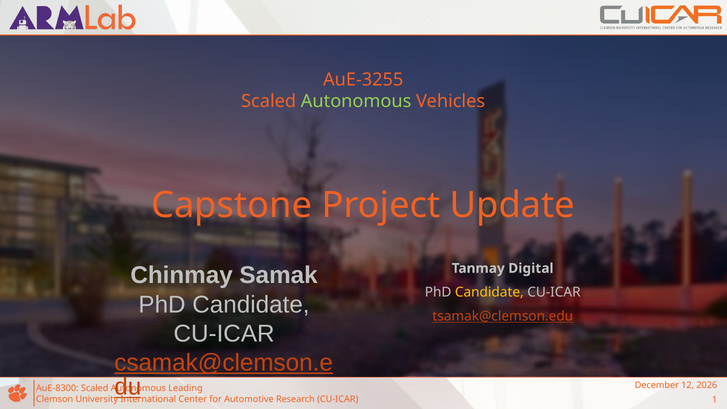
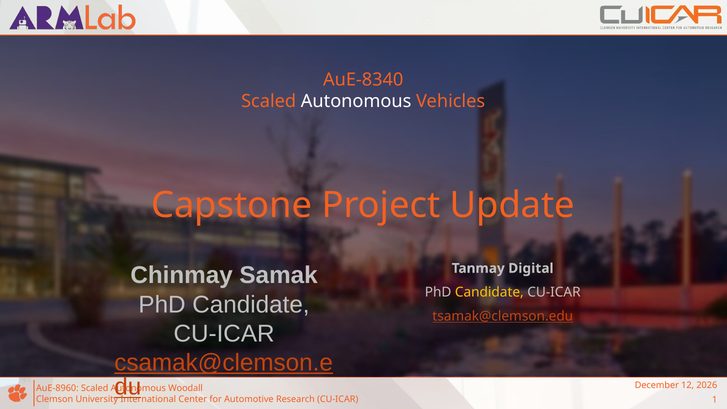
AuE-3255: AuE-3255 -> AuE-8340
Autonomous at (356, 101) colour: light green -> white
AuE-8300: AuE-8300 -> AuE-8960
Leading: Leading -> Woodall
